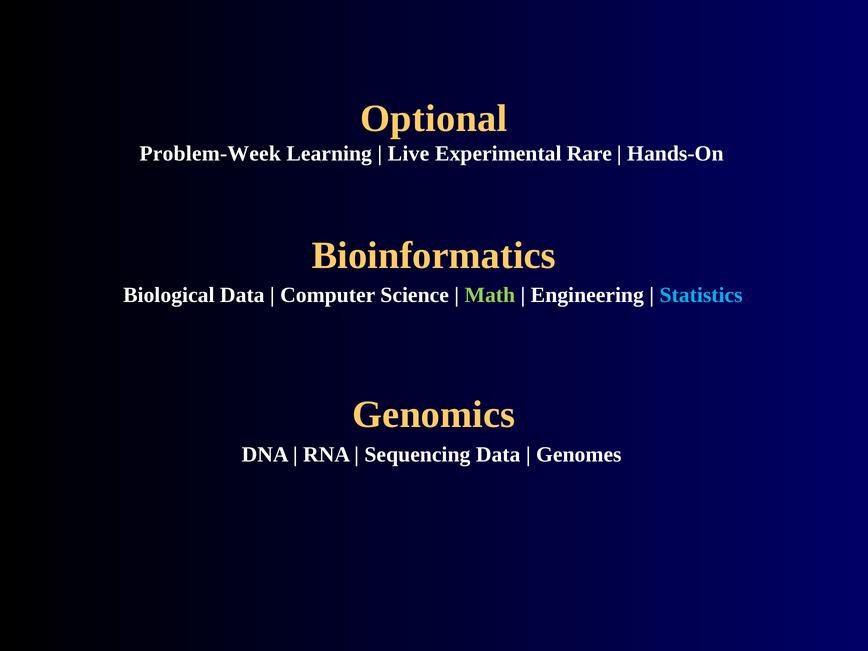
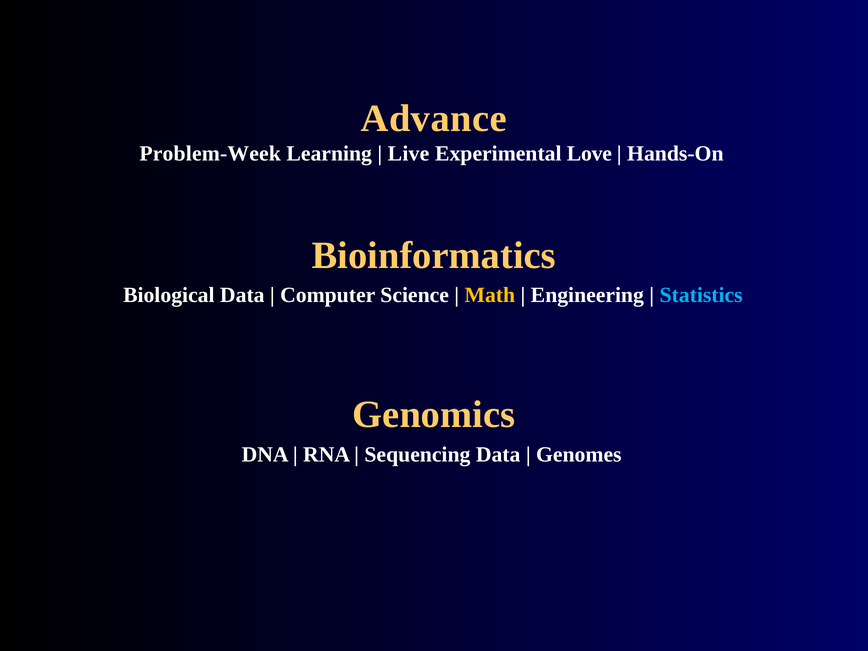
Optional: Optional -> Advance
Rare: Rare -> Love
Math colour: light green -> yellow
